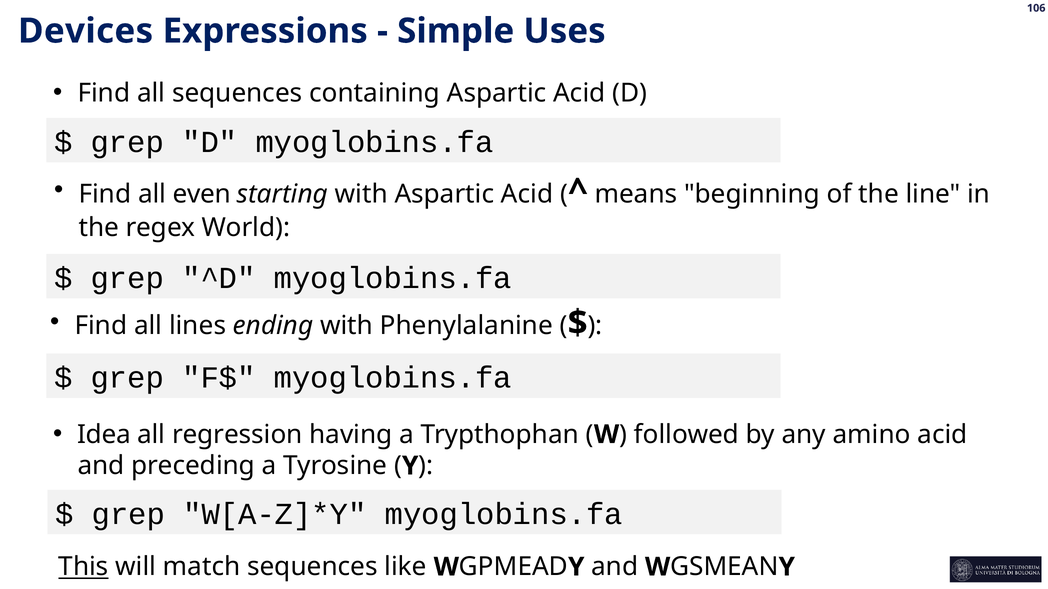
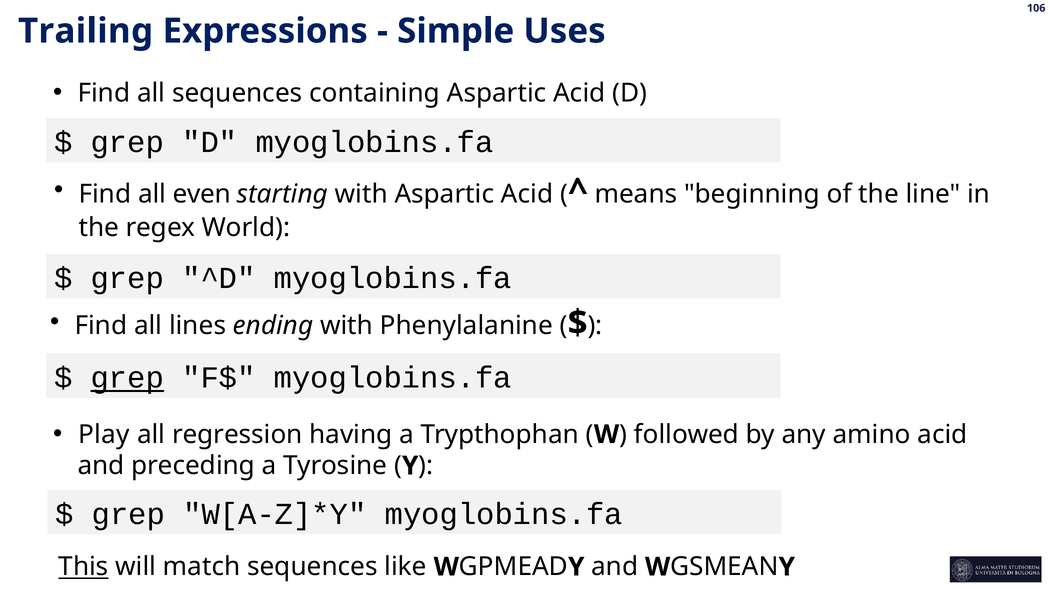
Devices: Devices -> Trailing
grep at (127, 378) underline: none -> present
Idea: Idea -> Play
